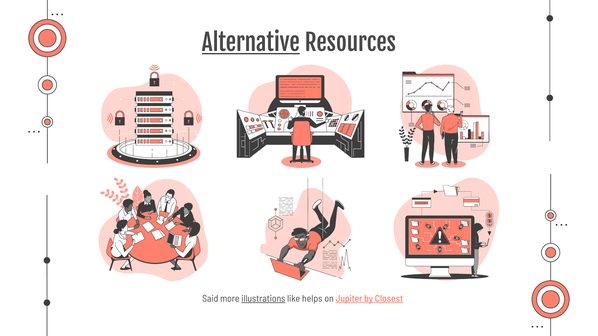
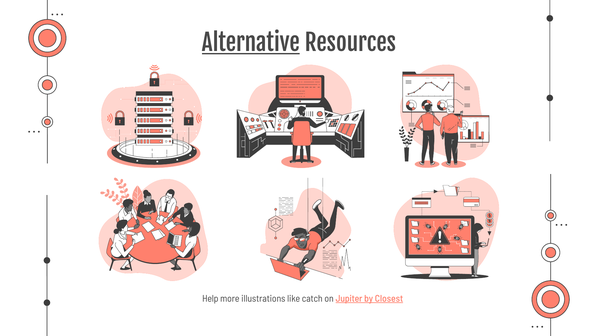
Said: Said -> Help
illustrations underline: present -> none
helps: helps -> catch
